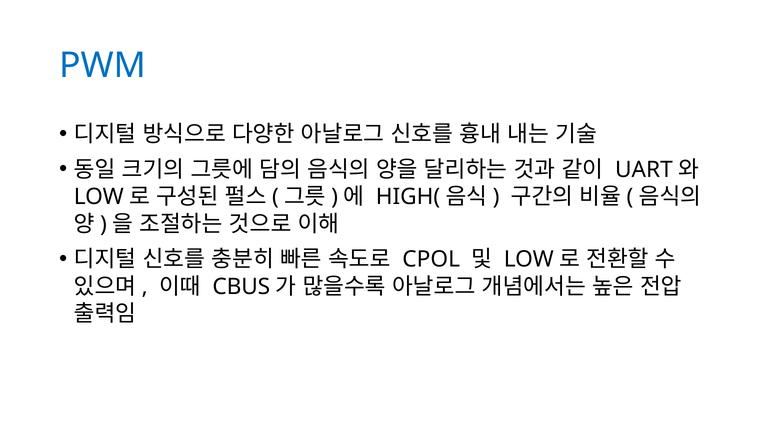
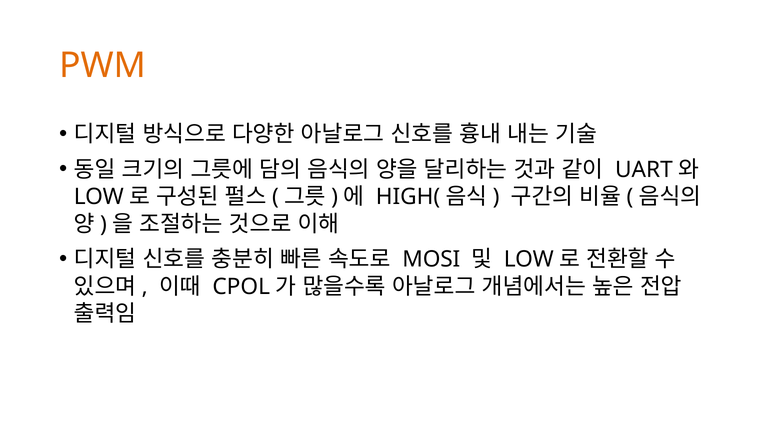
PWM colour: blue -> orange
CPOL: CPOL -> MOSI
CBUS: CBUS -> CPOL
